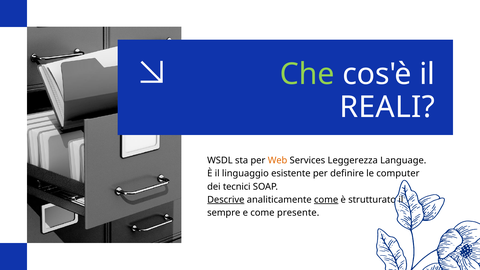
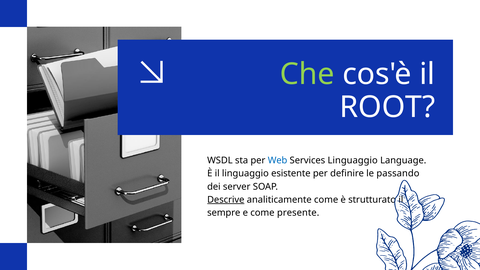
REALI: REALI -> ROOT
Web colour: orange -> blue
Services Leggerezza: Leggerezza -> Linguaggio
computer: computer -> passando
tecnici: tecnici -> server
come at (326, 200) underline: present -> none
